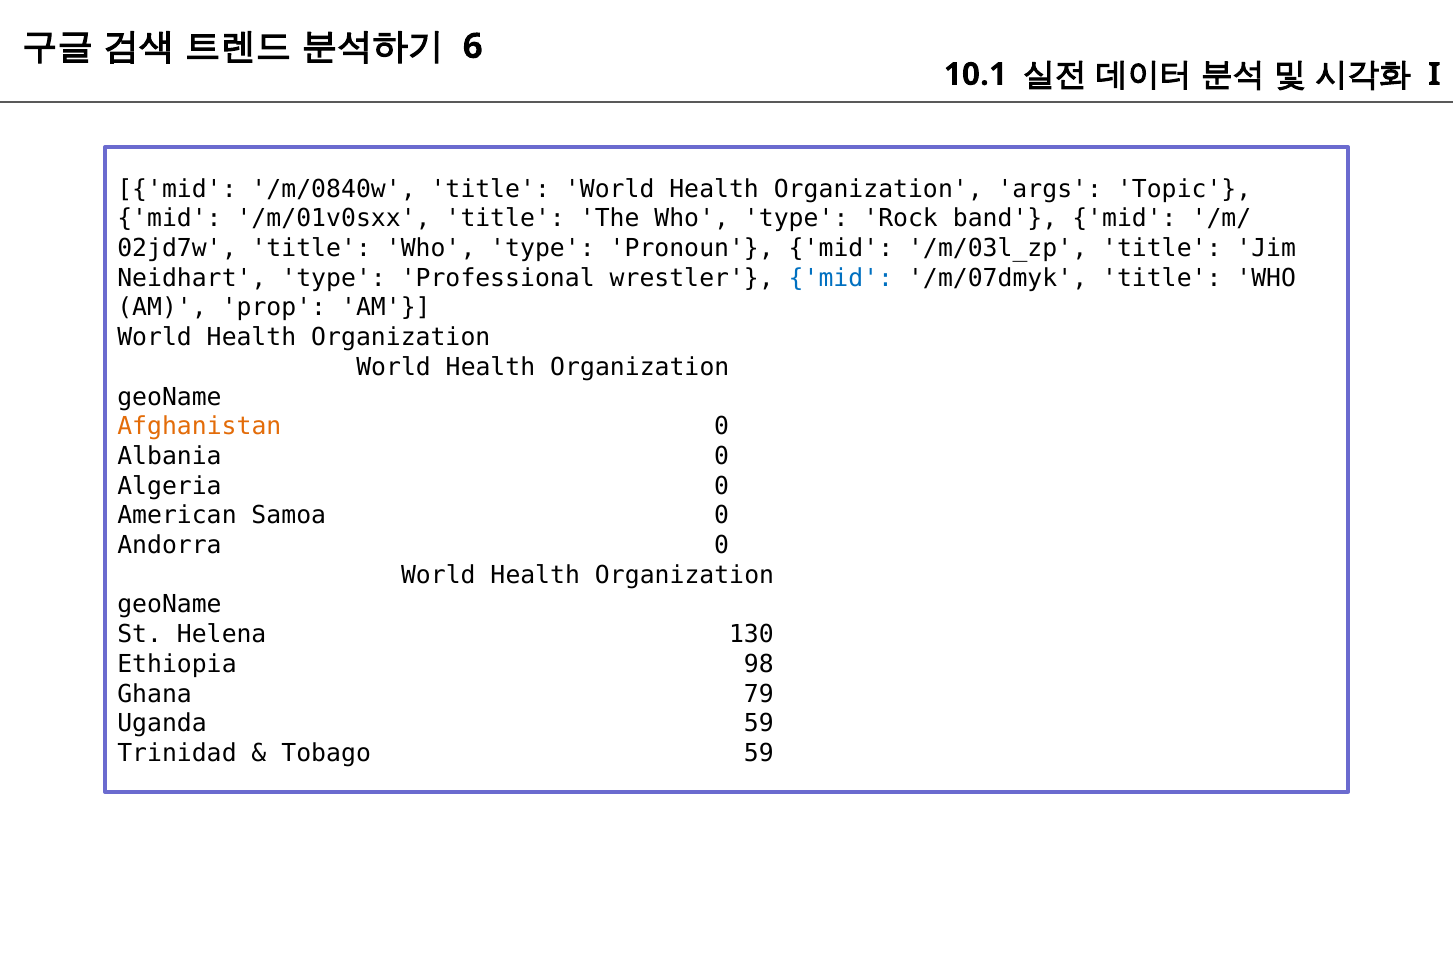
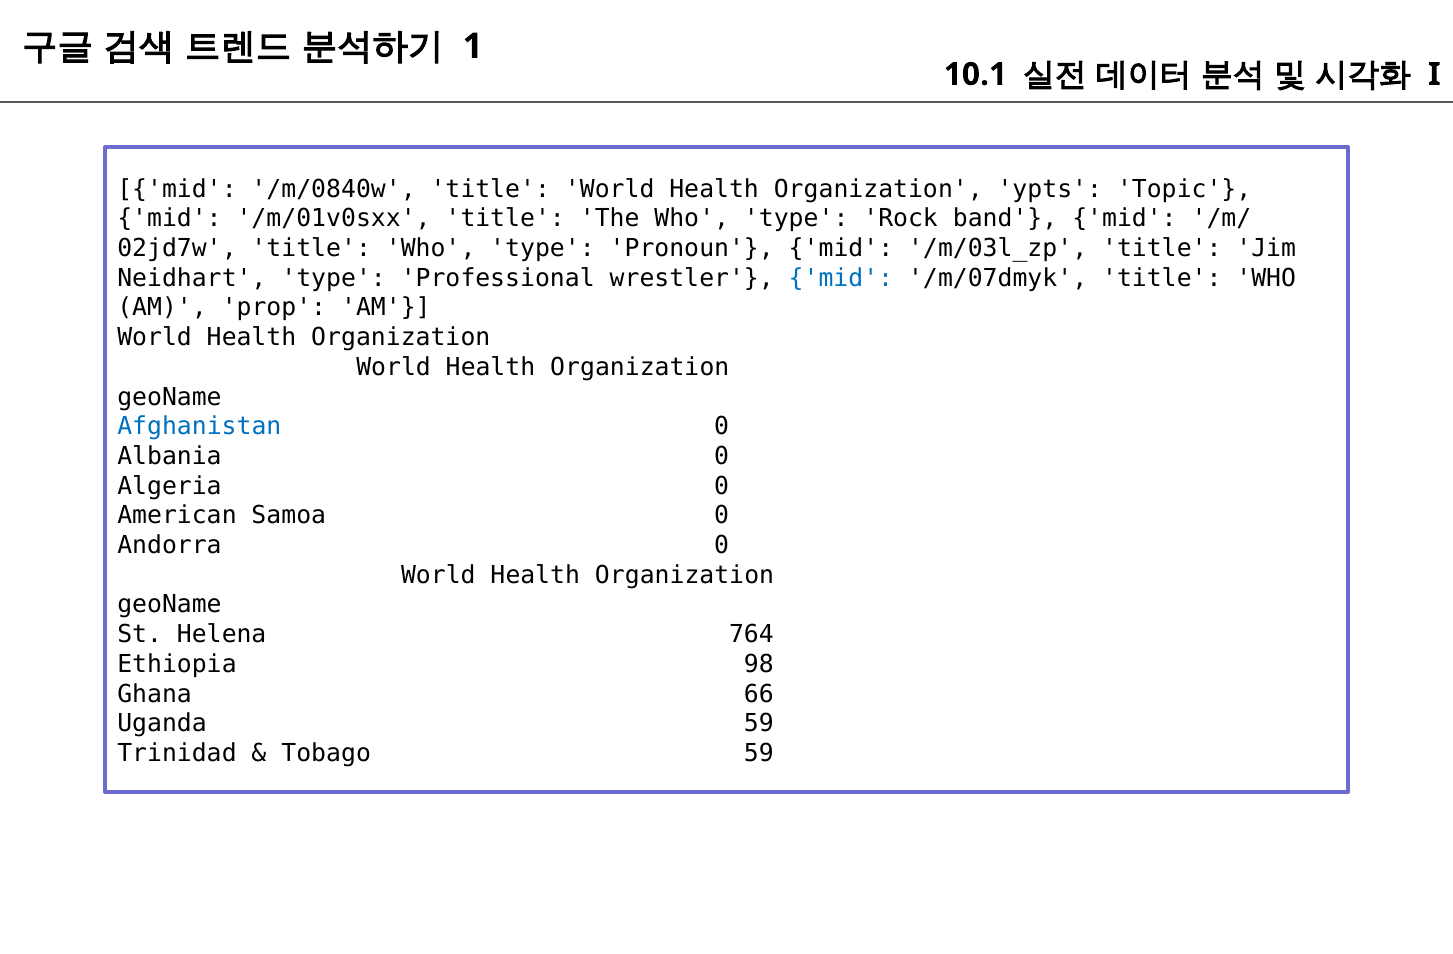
6: 6 -> 1
args: args -> ypts
Afghanistan colour: orange -> blue
130: 130 -> 764
79: 79 -> 66
